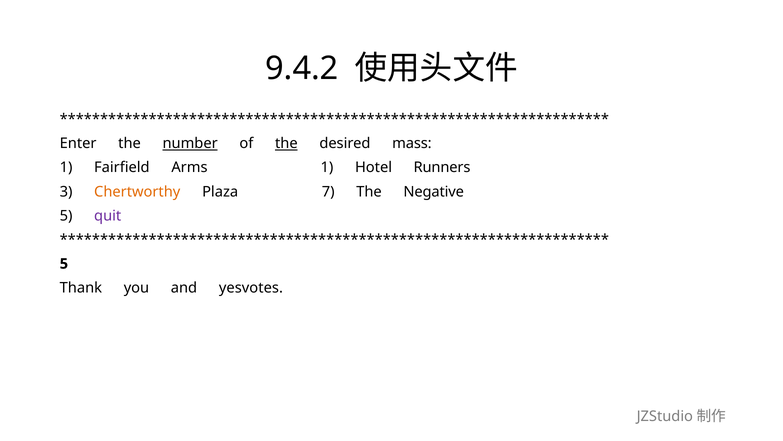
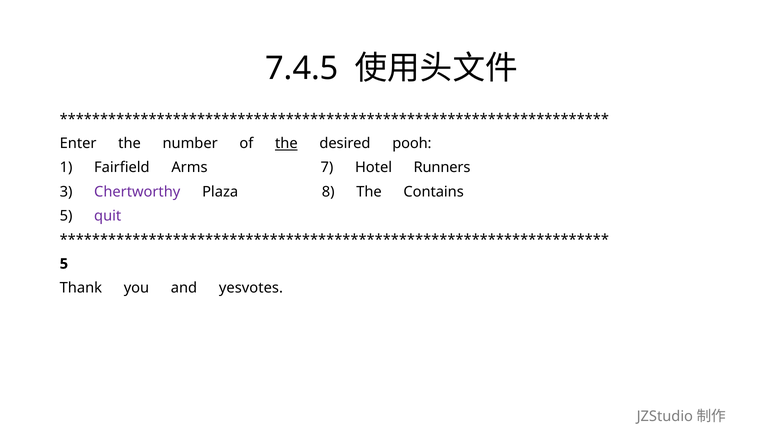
9.4.2: 9.4.2 -> 7.4.5
number underline: present -> none
mass: mass -> pooh
Arms 1: 1 -> 7
Chertworthy colour: orange -> purple
7: 7 -> 8
Negative: Negative -> Contains
